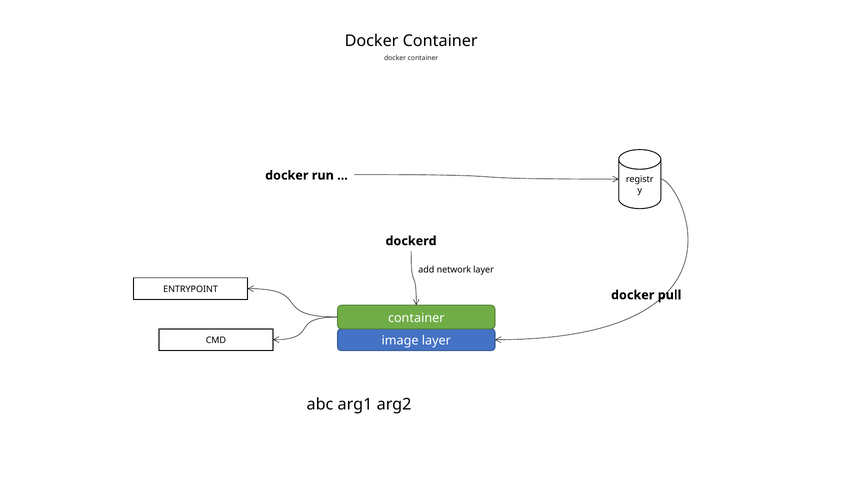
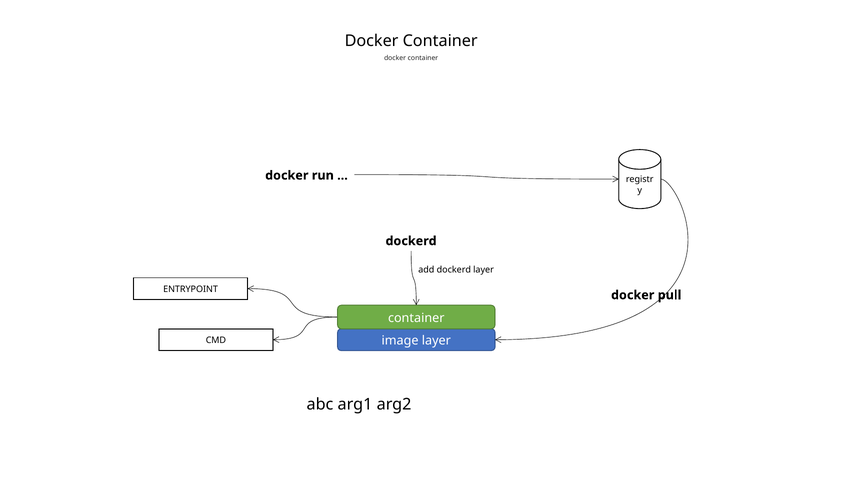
add network: network -> dockerd
